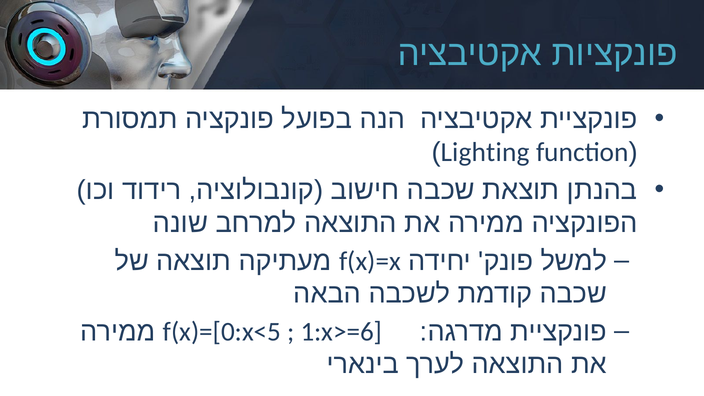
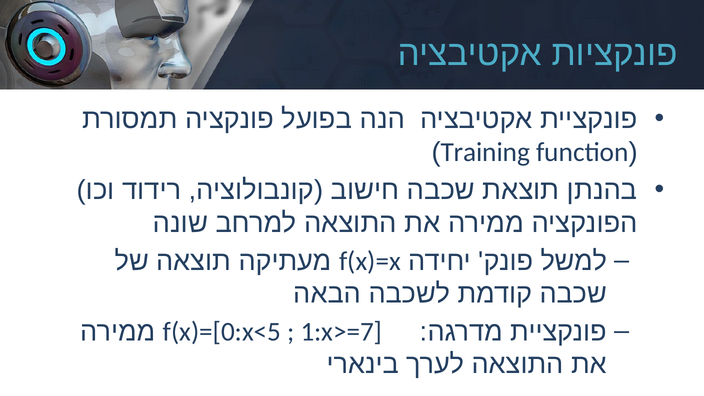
Lighting: Lighting -> Training
1:x>=6: 1:x>=6 -> 1:x>=7
